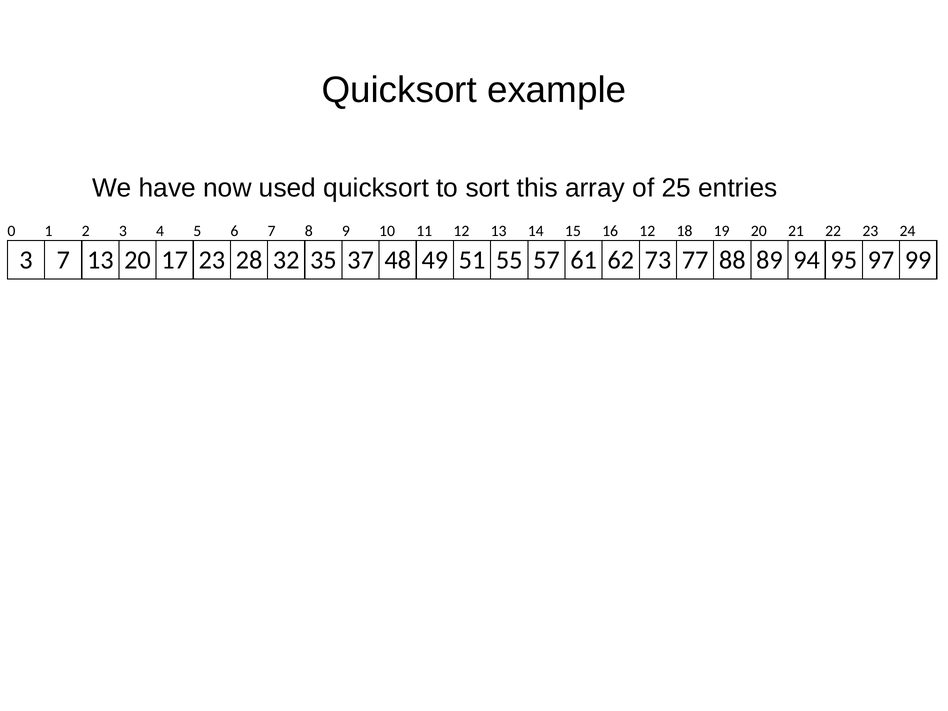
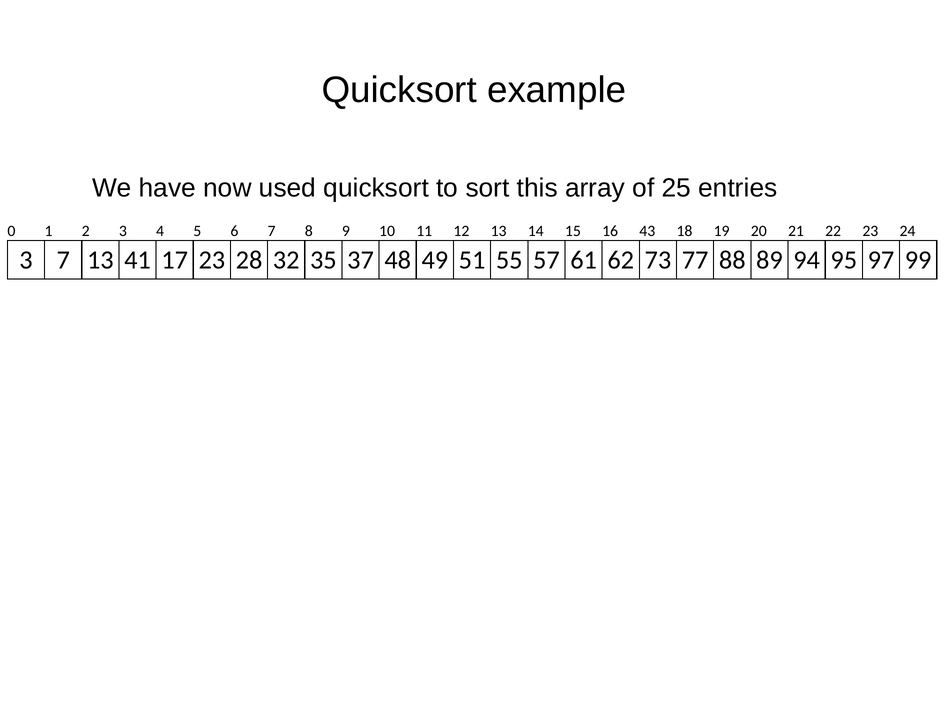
16 12: 12 -> 43
13 20: 20 -> 41
